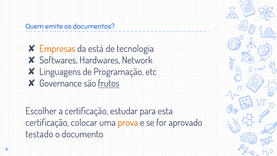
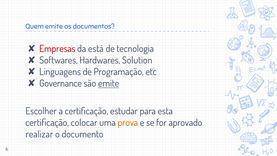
Empresas colour: orange -> red
Network: Network -> Solution
são frutos: frutos -> emite
testado: testado -> realizar
